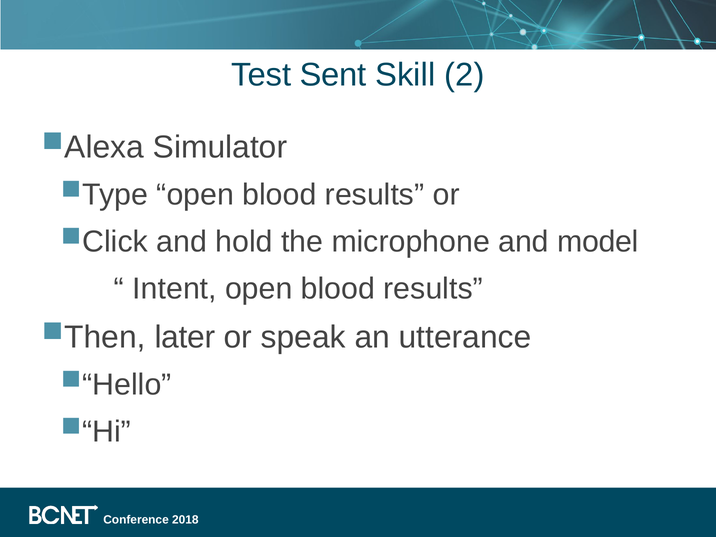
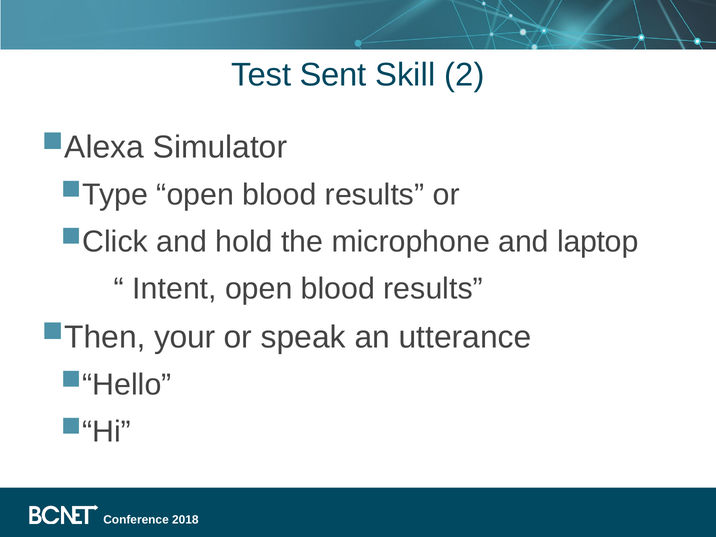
model: model -> laptop
later: later -> your
